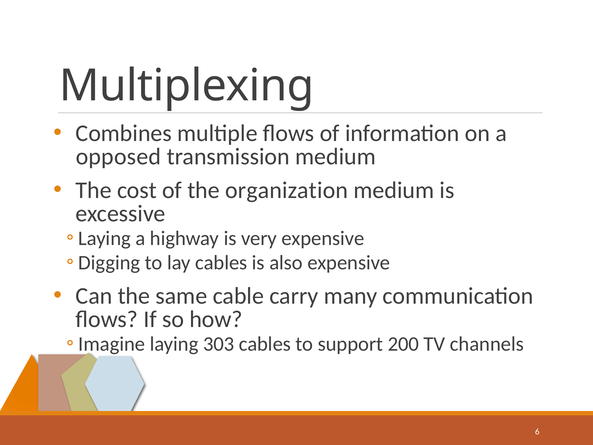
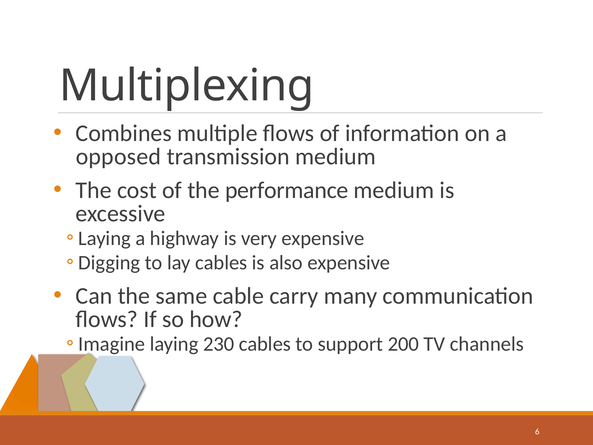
organization: organization -> performance
303: 303 -> 230
